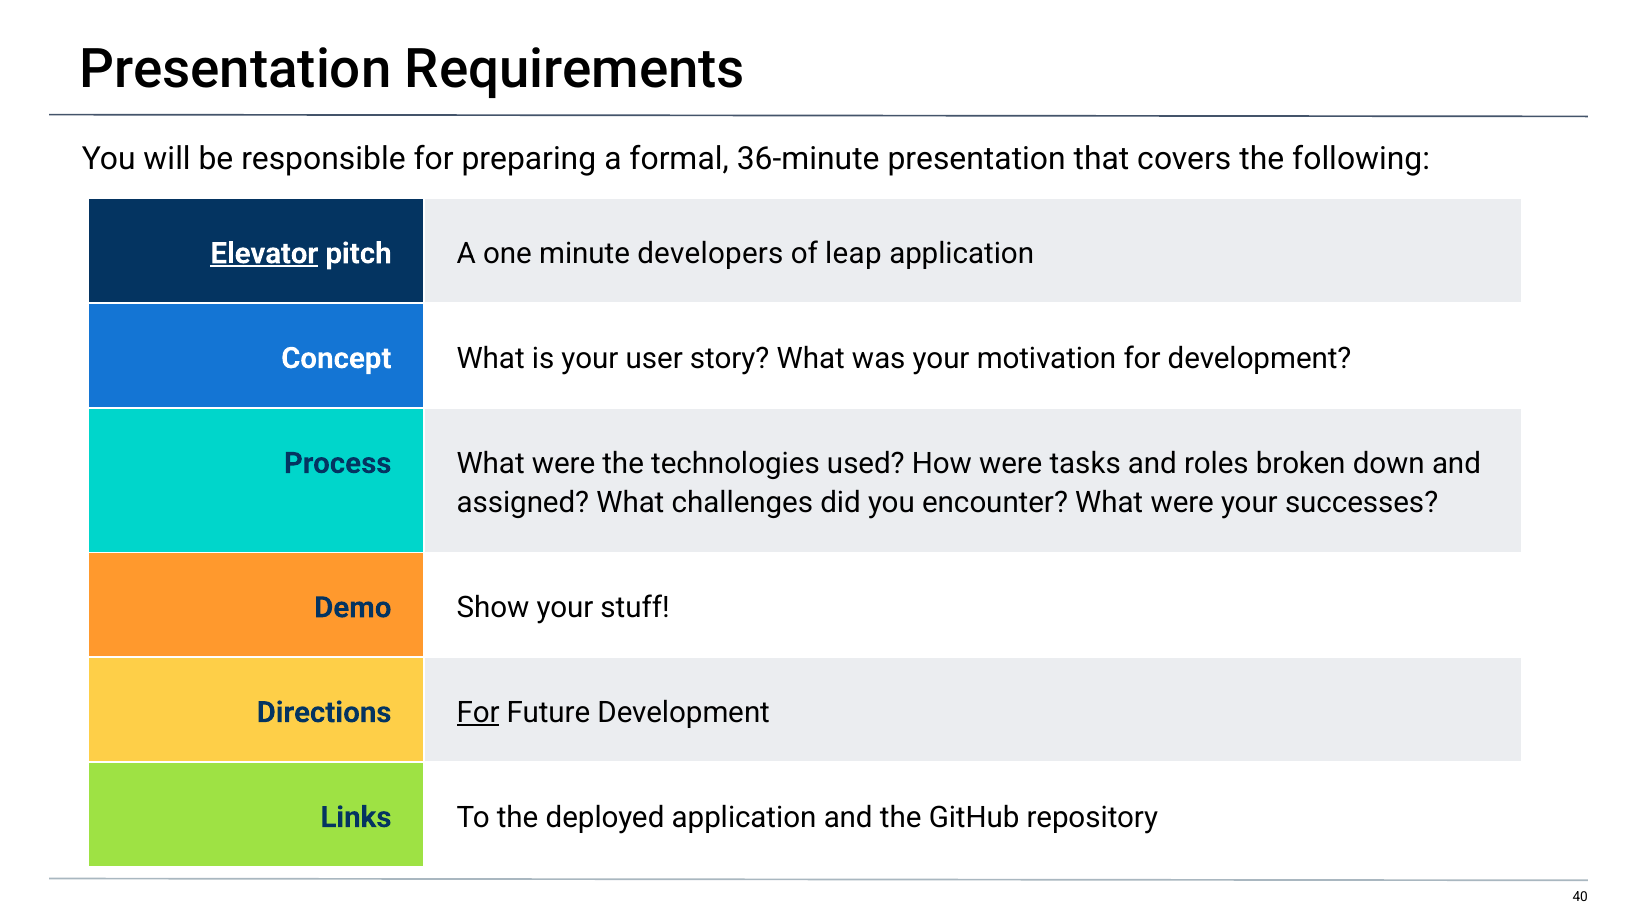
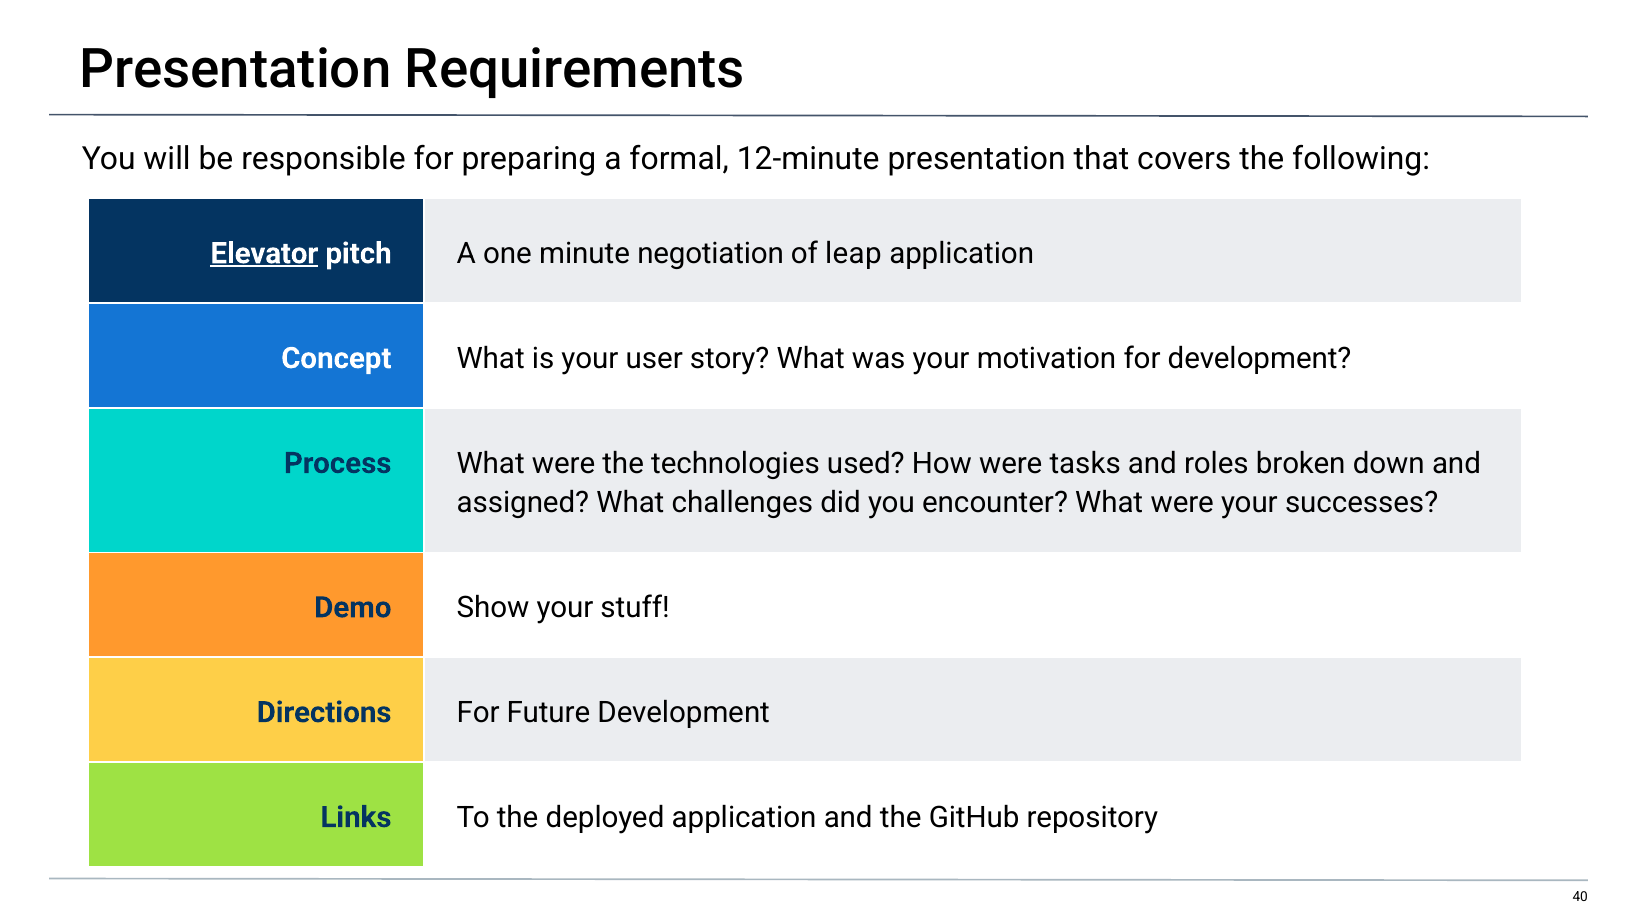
36-minute: 36-minute -> 12-minute
developers: developers -> negotiation
For at (478, 712) underline: present -> none
